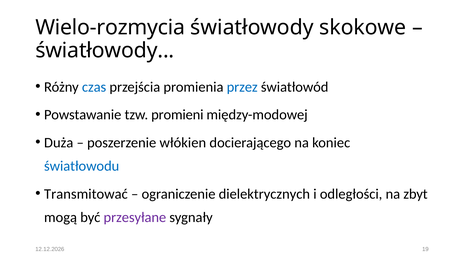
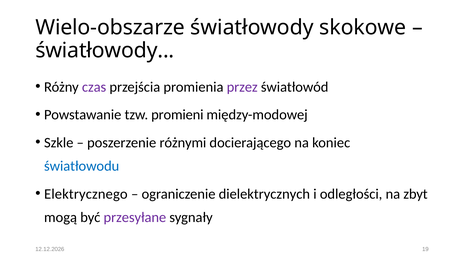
Wielo-rozmycia: Wielo-rozmycia -> Wielo-obszarze
czas colour: blue -> purple
przez colour: blue -> purple
Duża: Duża -> Szkle
włókien: włókien -> różnymi
Transmitować: Transmitować -> Elektrycznego
